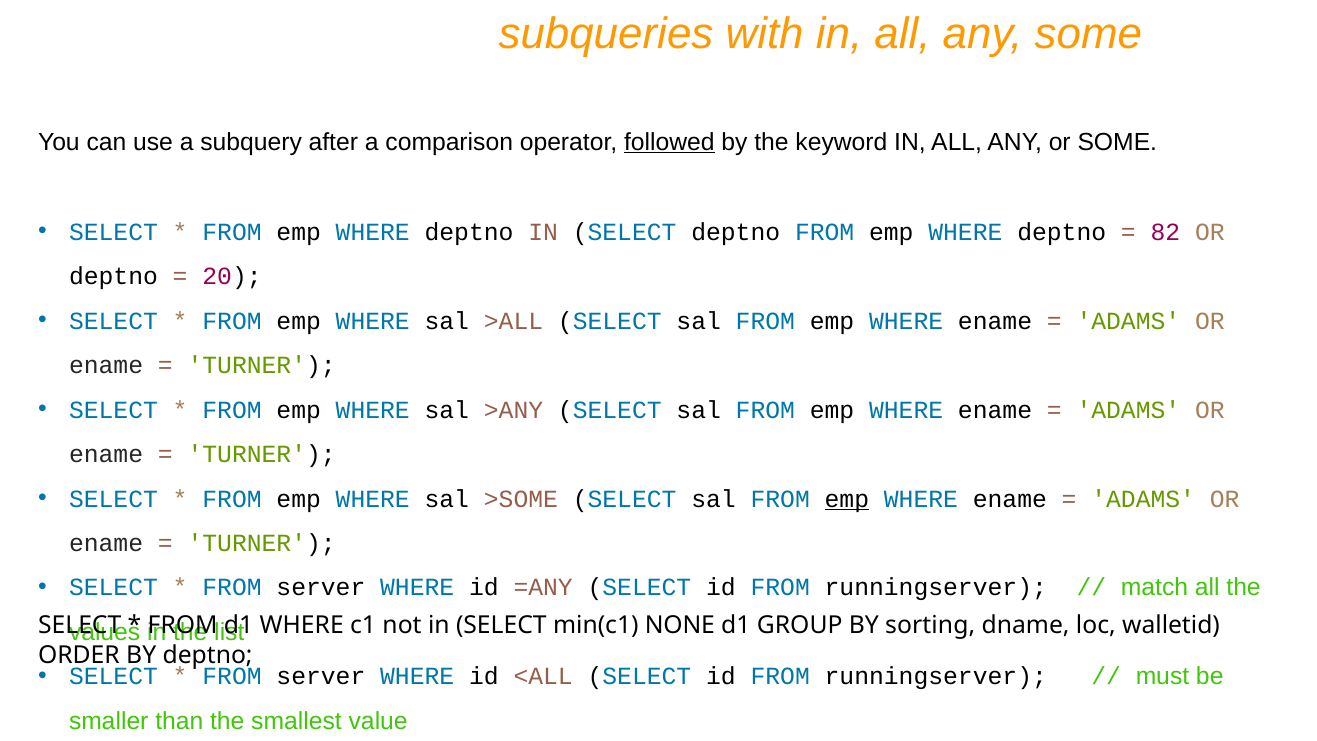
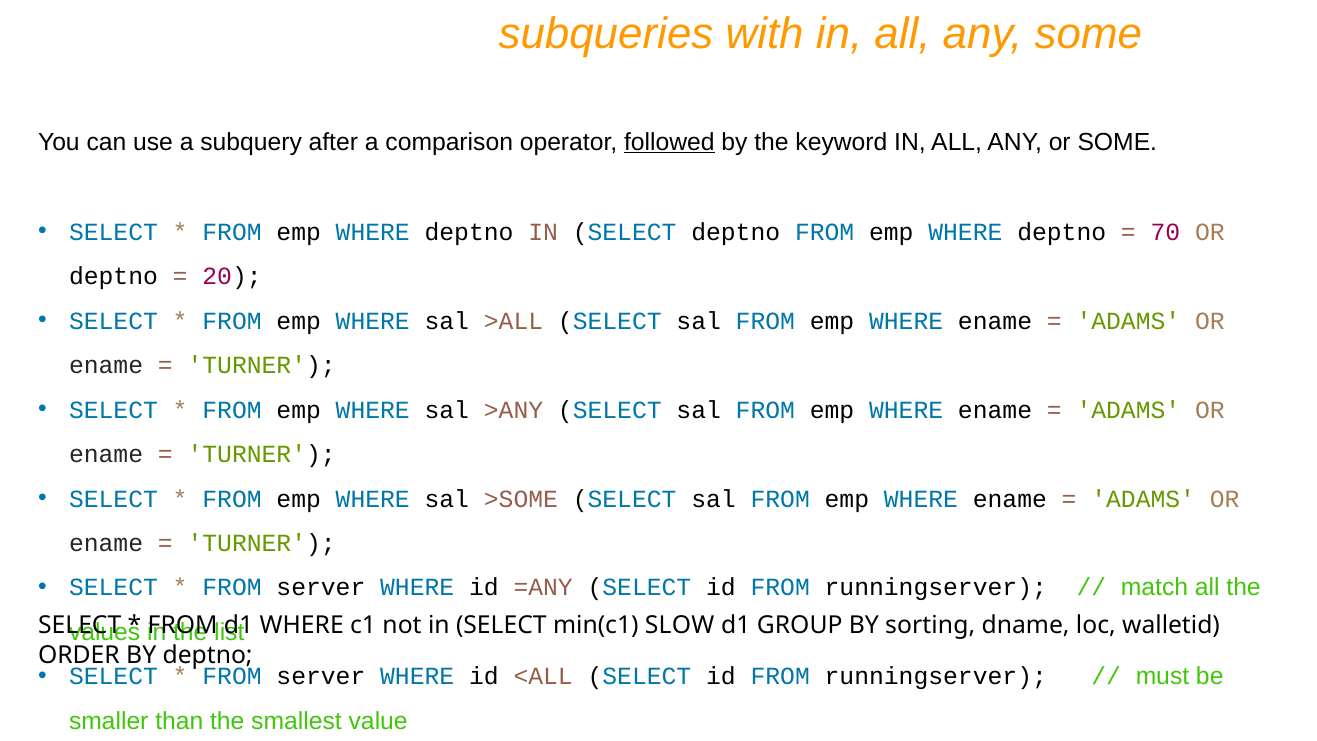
82: 82 -> 70
emp at (847, 499) underline: present -> none
NONE: NONE -> SLOW
